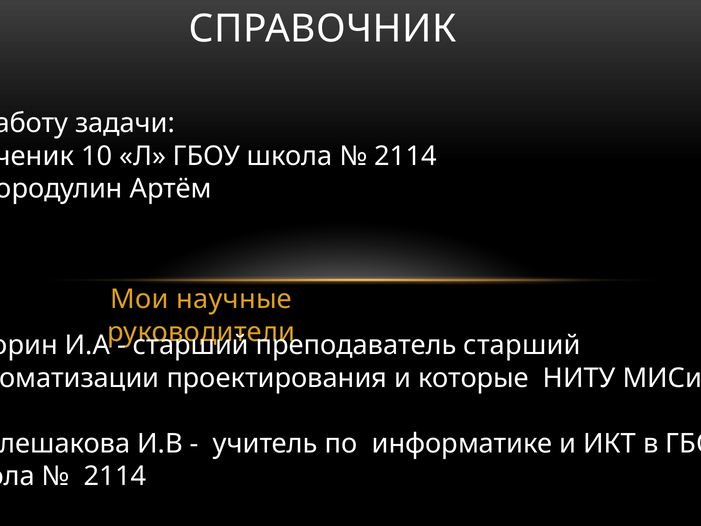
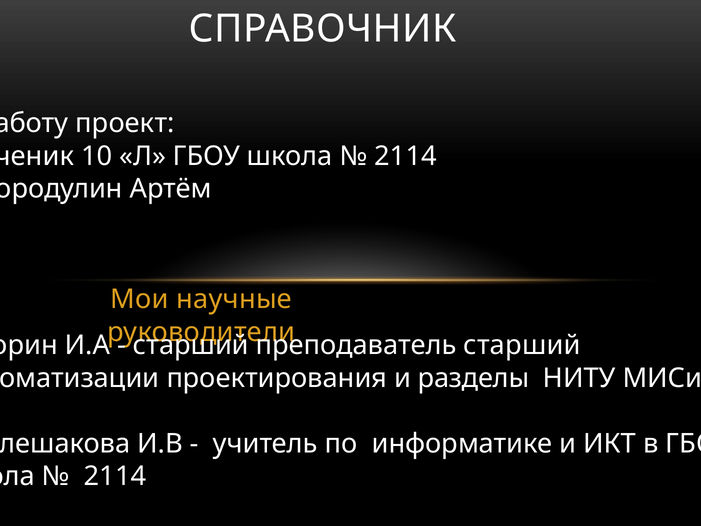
задачи: задачи -> проект
которые: которые -> разделы
